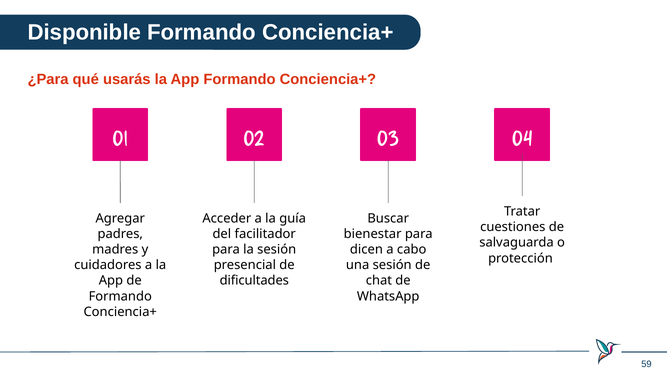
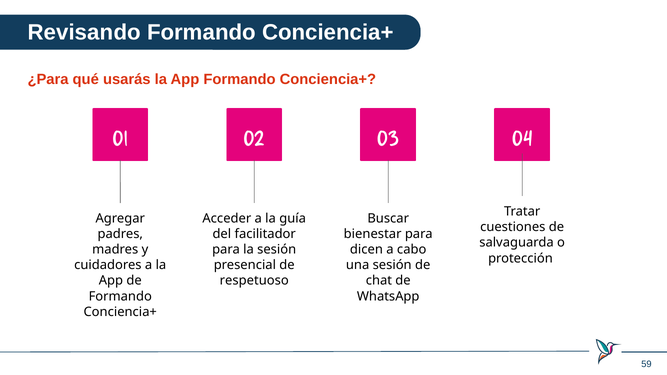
Disponible: Disponible -> Revisando
dificultades: dificultades -> respetuoso
